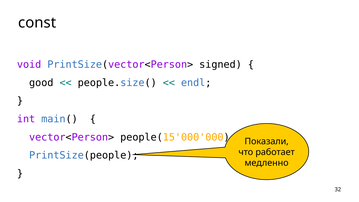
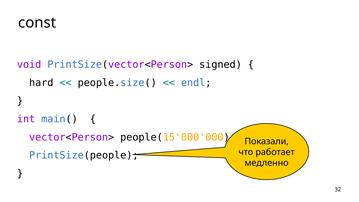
good: good -> hard
